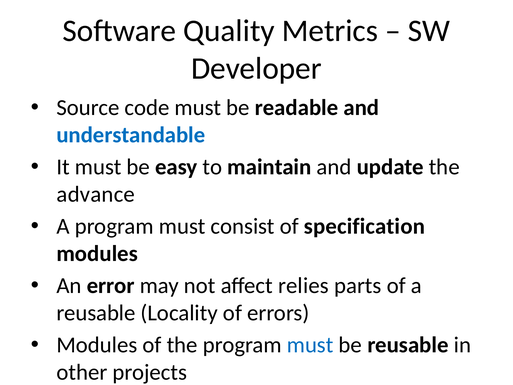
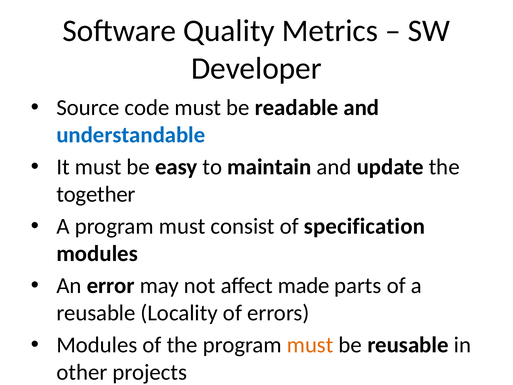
advance: advance -> together
relies: relies -> made
must at (310, 345) colour: blue -> orange
